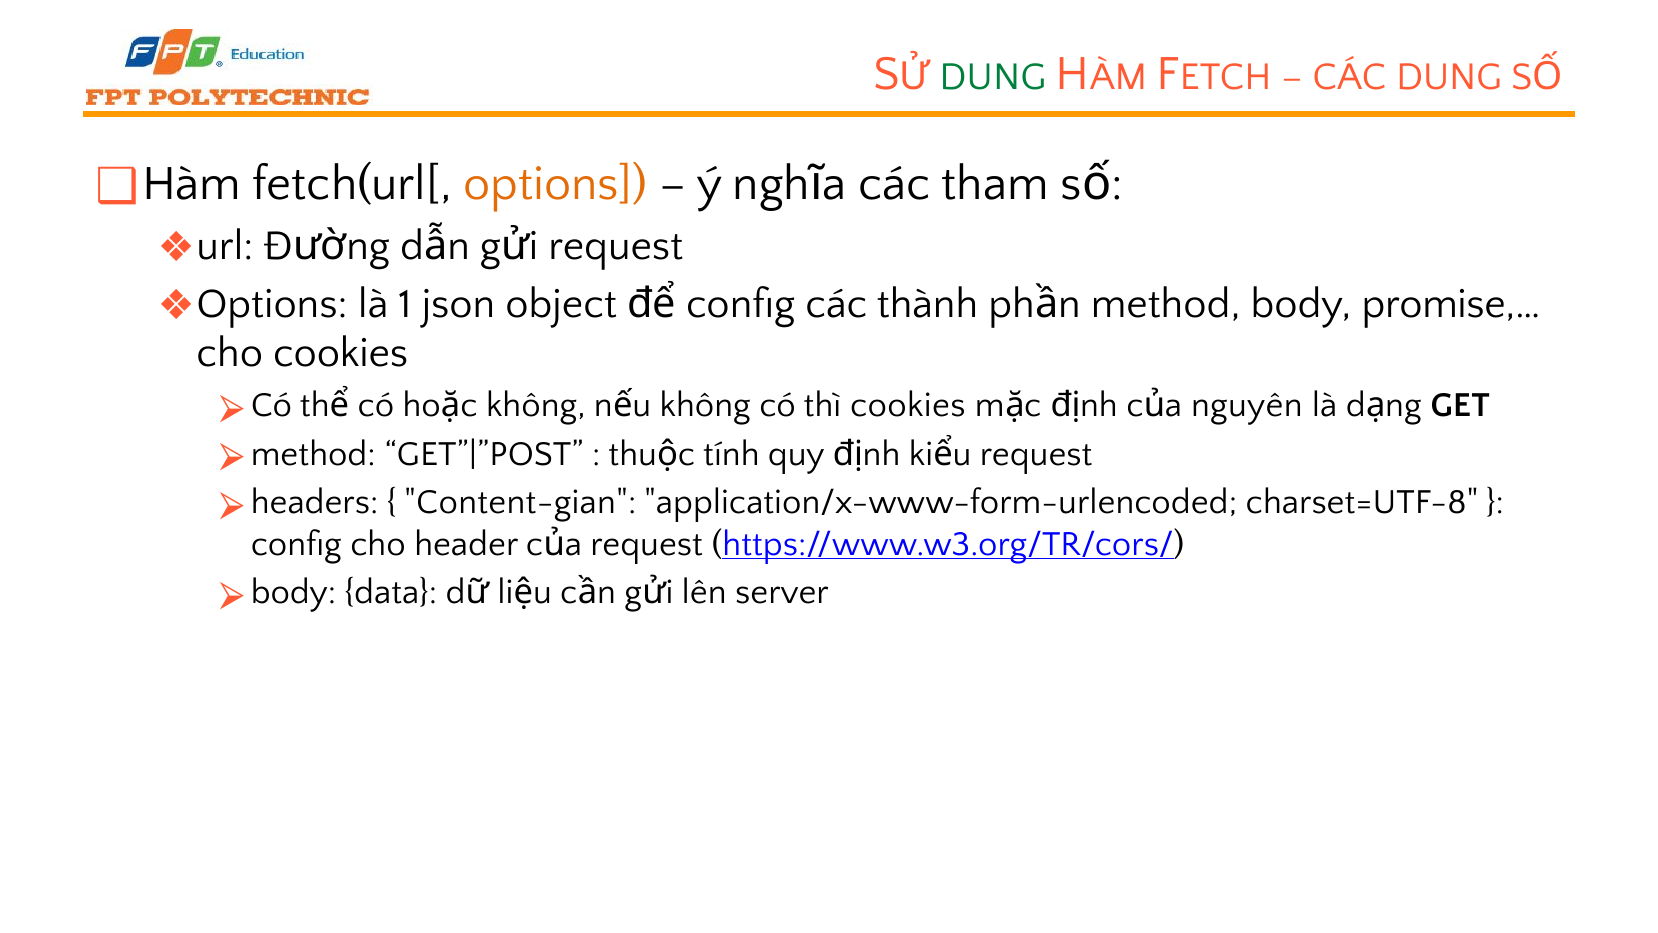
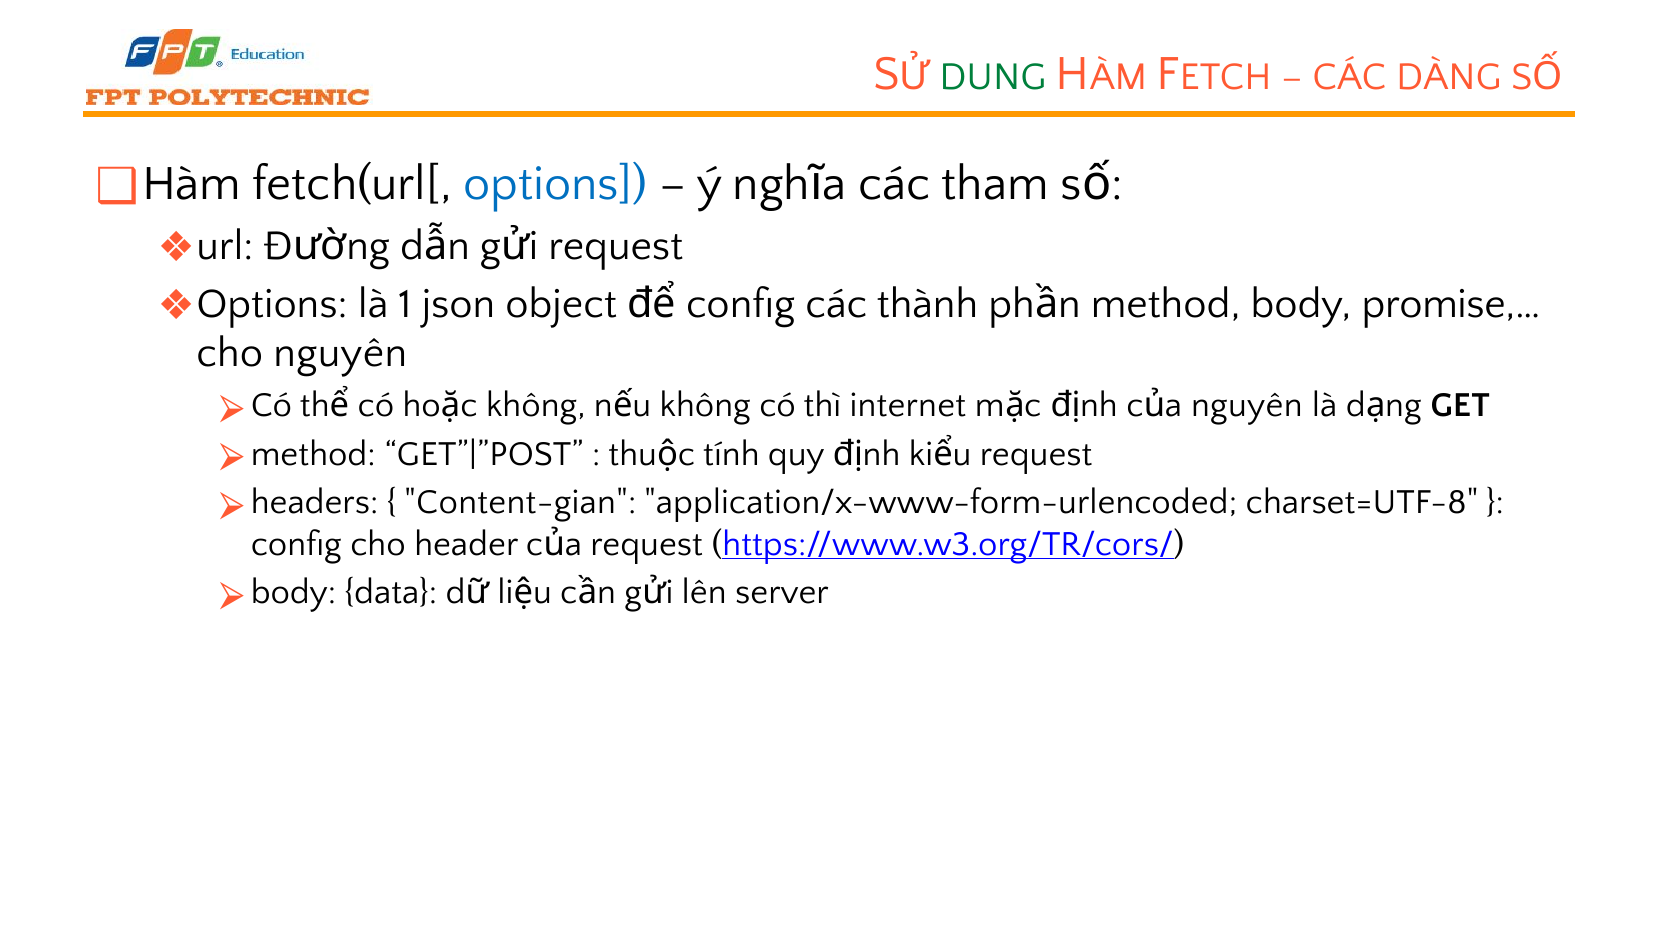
CÁC DUNG: DUNG -> DÀNG
options colour: orange -> blue
cho cookies: cookies -> nguyên
thì cookies: cookies -> internet
